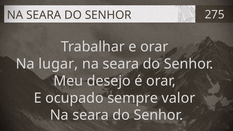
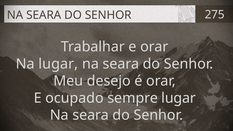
sempre valor: valor -> lugar
